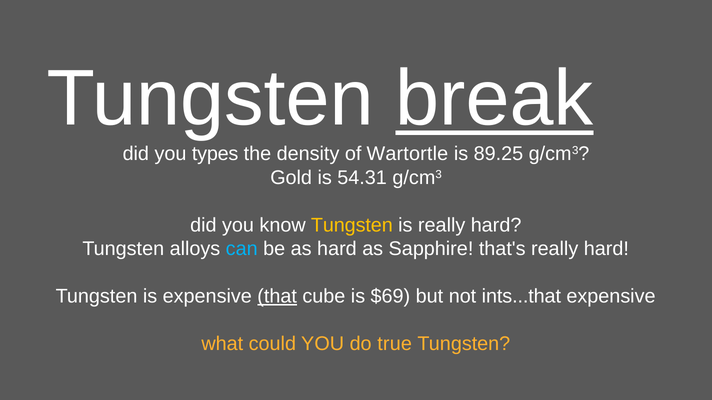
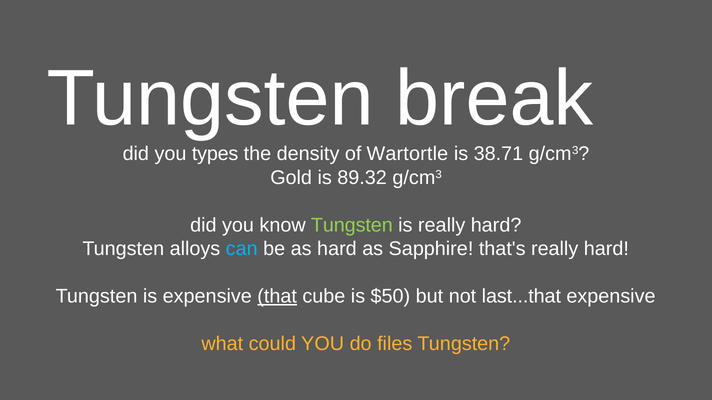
break underline: present -> none
89.25: 89.25 -> 38.71
54.31: 54.31 -> 89.32
Tungsten at (352, 225) colour: yellow -> light green
$69: $69 -> $50
ints...that: ints...that -> last...that
true: true -> files
